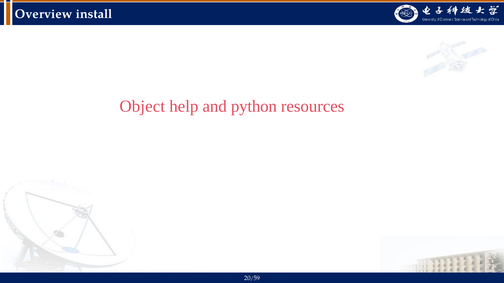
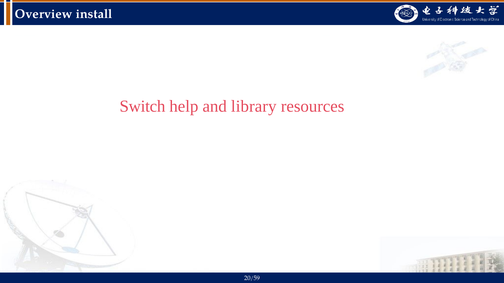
Object: Object -> Switch
python: python -> library
